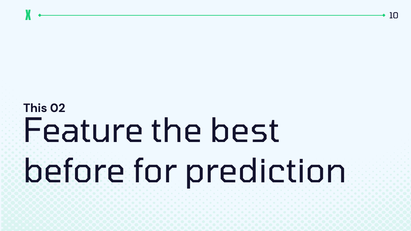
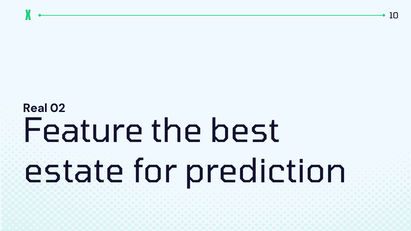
This: This -> Real
before: before -> estate
